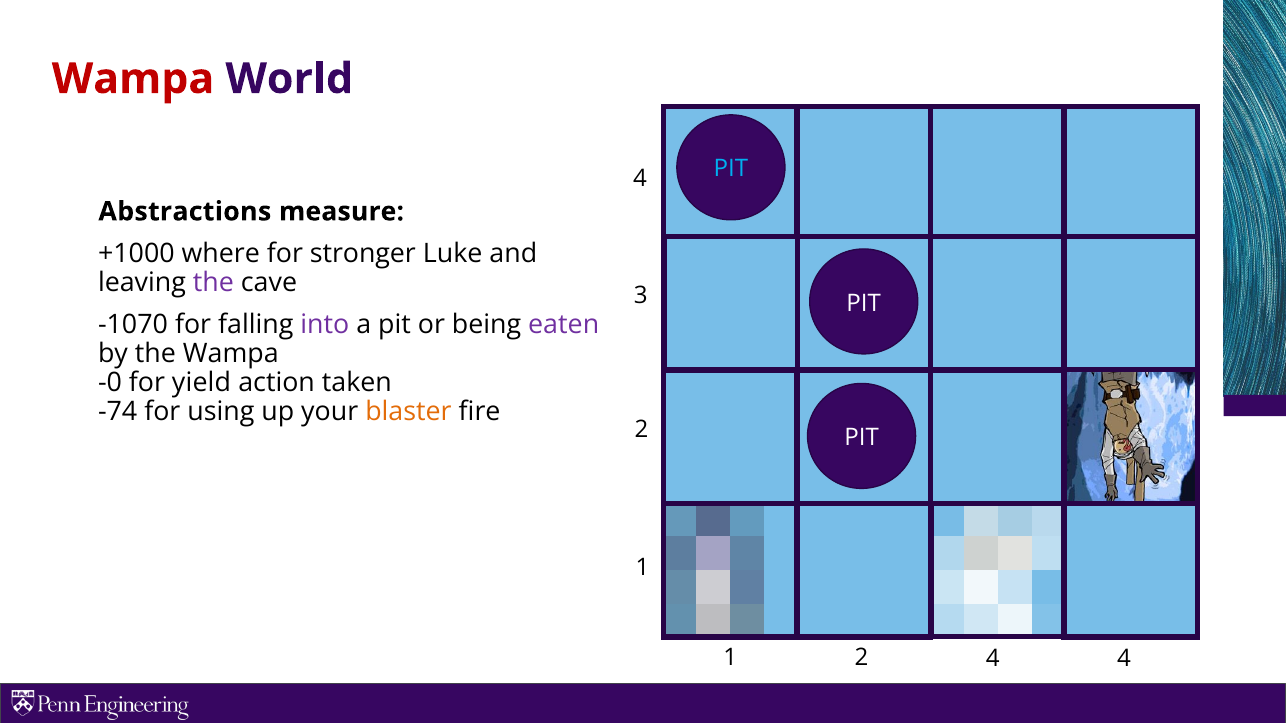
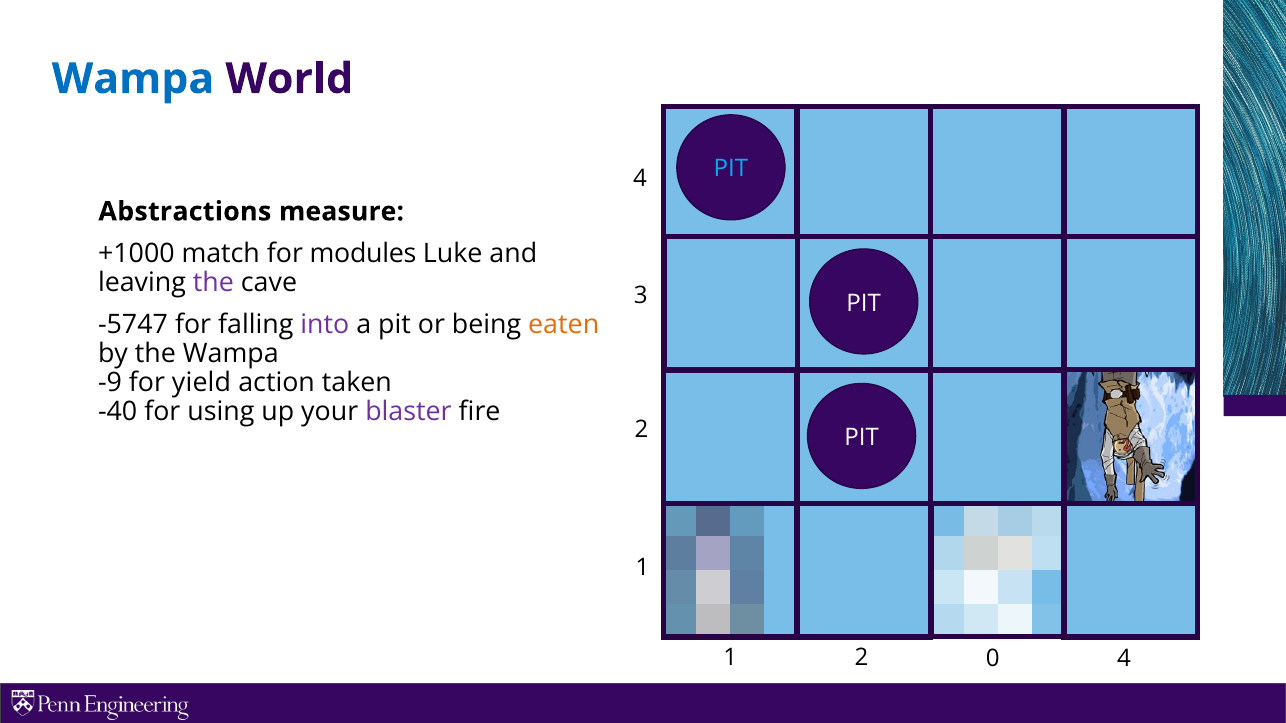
Wampa at (133, 79) colour: red -> blue
where: where -> match
stronger: stronger -> modules
-1070: -1070 -> -5747
eaten colour: purple -> orange
-0: -0 -> -9
-74: -74 -> -40
blaster colour: orange -> purple
2 4: 4 -> 0
